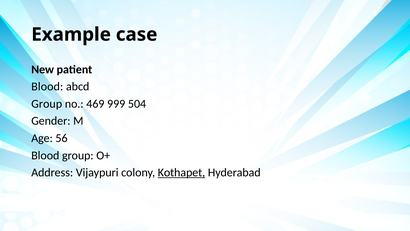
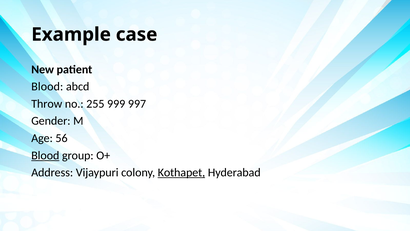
Group at (47, 104): Group -> Throw
469: 469 -> 255
504: 504 -> 997
Blood at (45, 155) underline: none -> present
